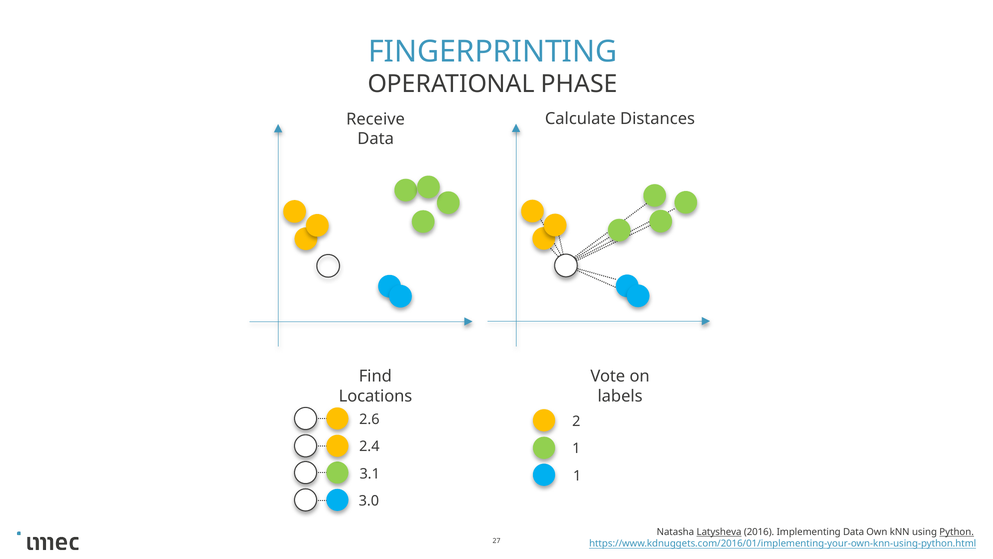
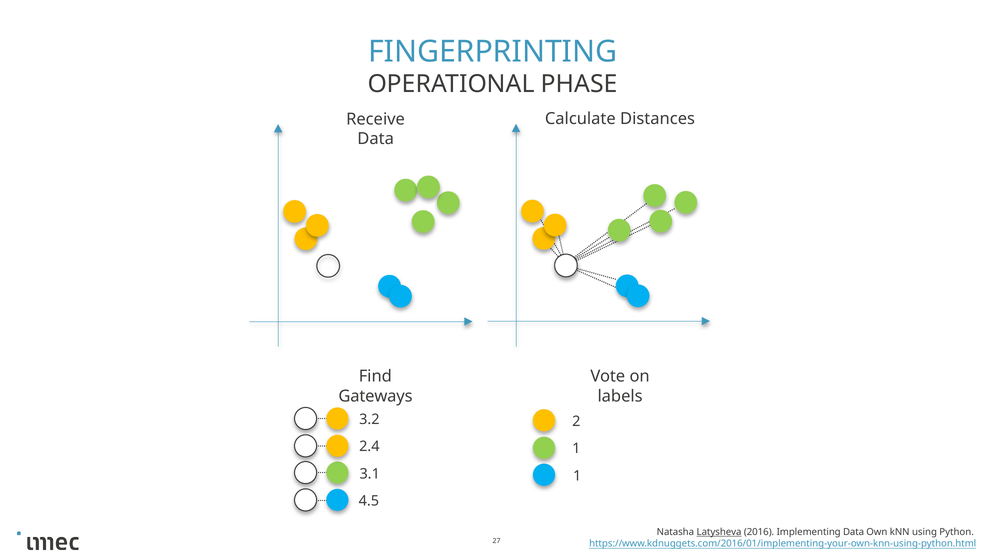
Locations: Locations -> Gateways
2.6: 2.6 -> 3.2
3.0: 3.0 -> 4.5
Python underline: present -> none
